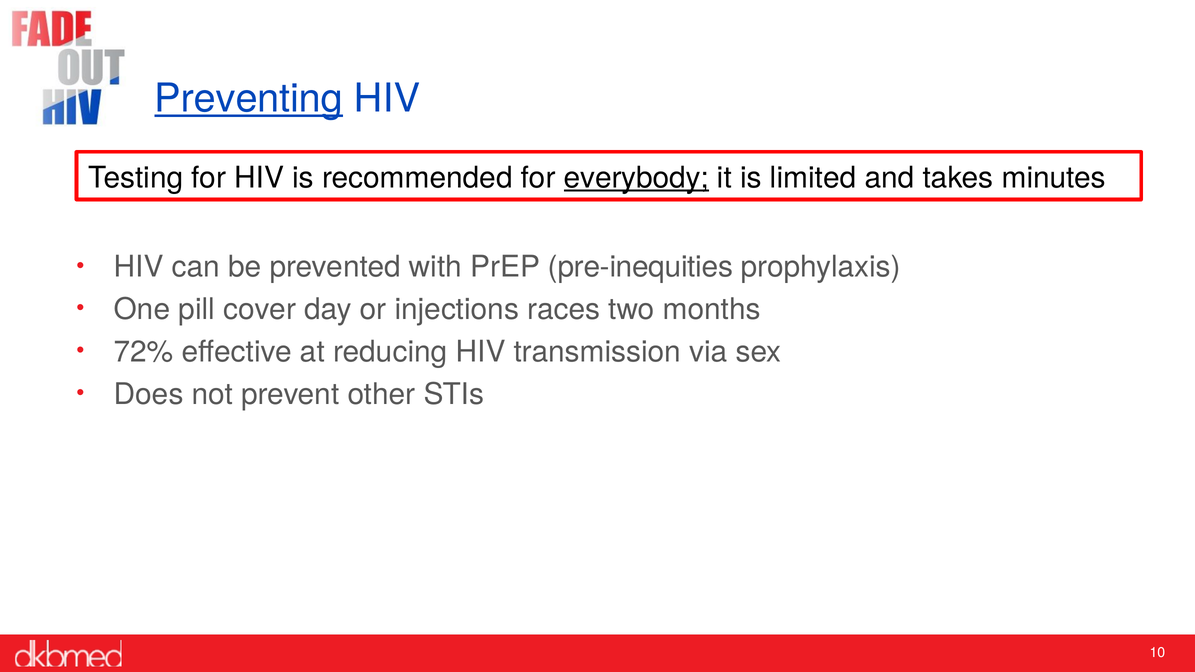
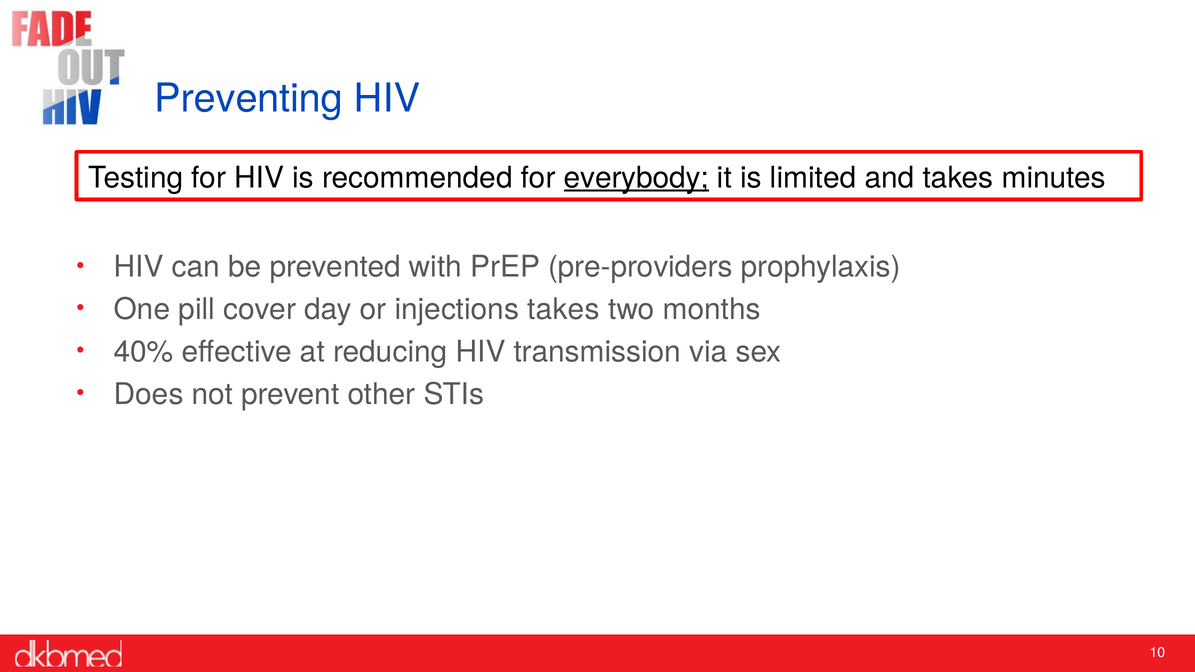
Preventing underline: present -> none
pre-inequities: pre-inequities -> pre-providers
injections races: races -> takes
72%: 72% -> 40%
